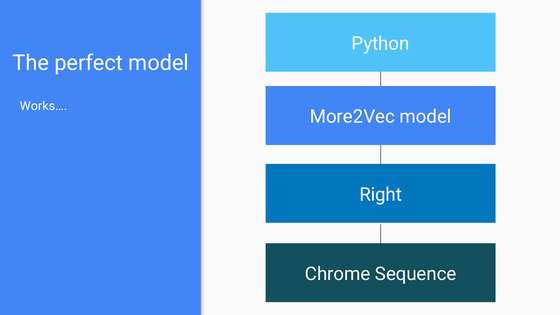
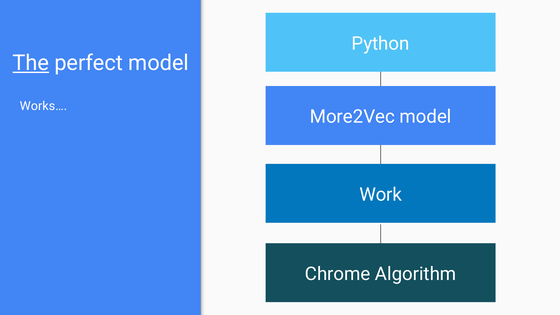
The underline: none -> present
Right: Right -> Work
Sequence: Sequence -> Algorithm
